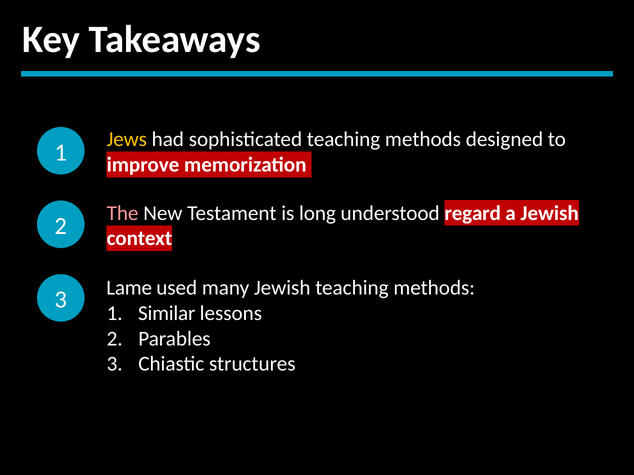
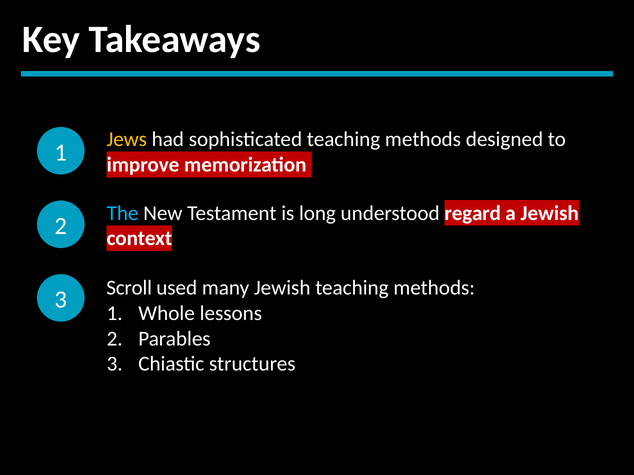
The colour: pink -> light blue
Lame: Lame -> Scroll
Similar: Similar -> Whole
